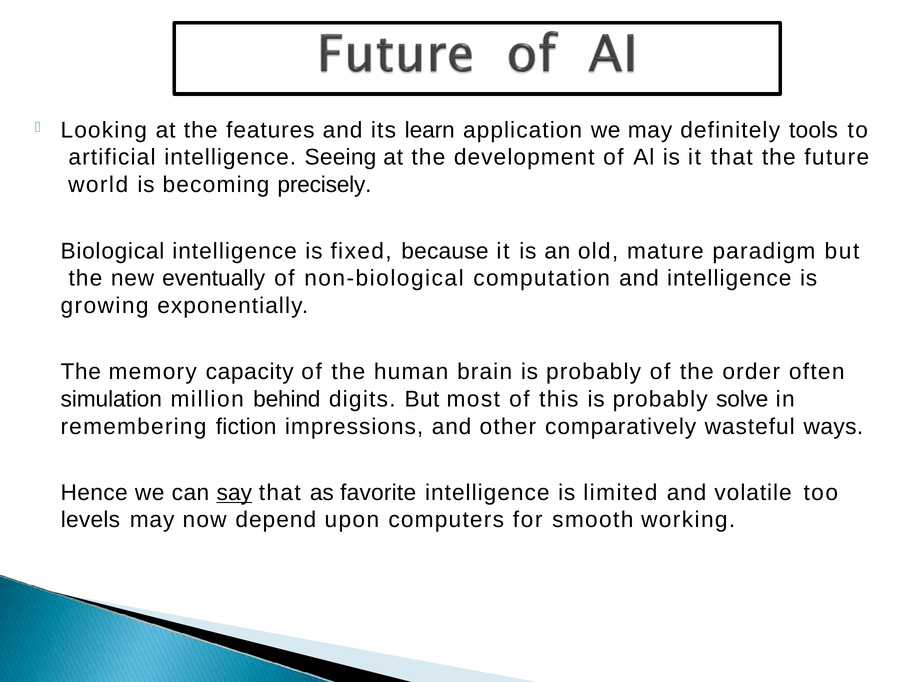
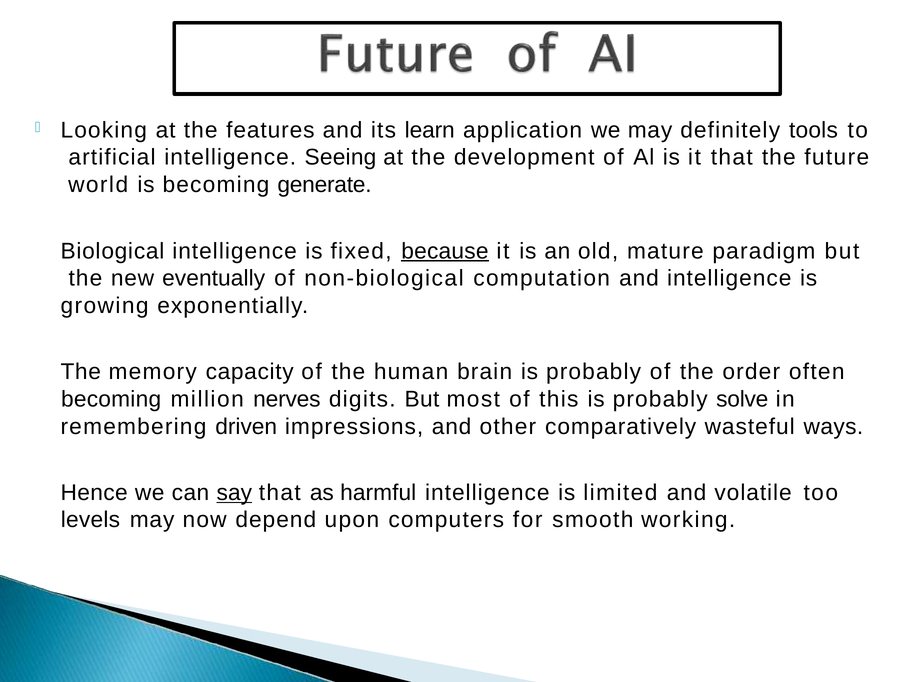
precisely: precisely -> generate
because underline: none -> present
simulation at (111, 399): simulation -> becoming
behind: behind -> nerves
fiction: fiction -> driven
favorite: favorite -> harmful
